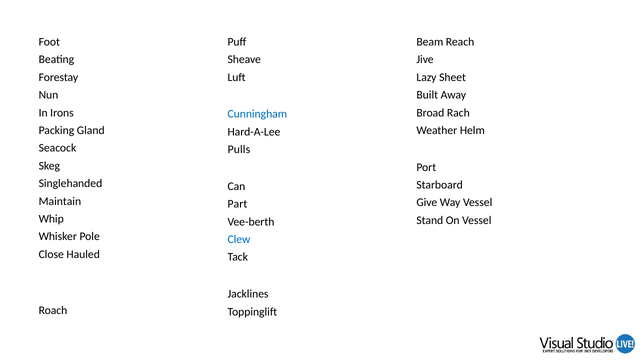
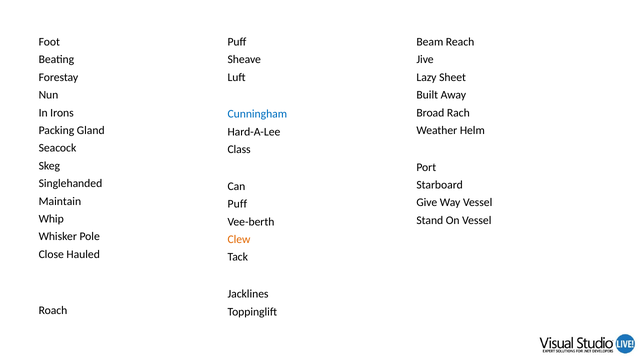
Pulls: Pulls -> Class
Part at (237, 204): Part -> Puff
Clew colour: blue -> orange
